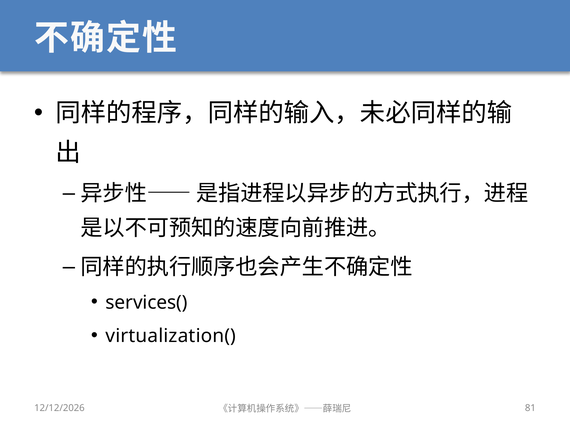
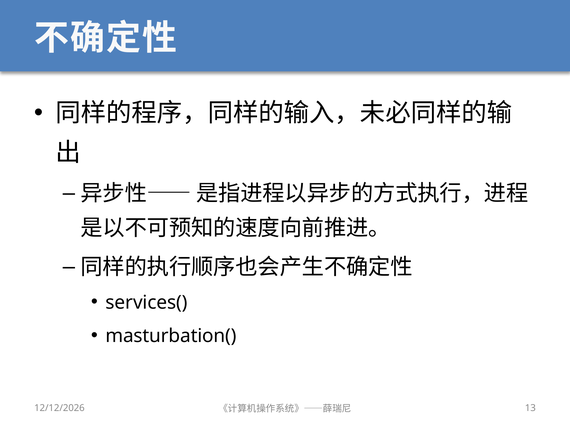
virtualization(: virtualization( -> masturbation(
81: 81 -> 13
